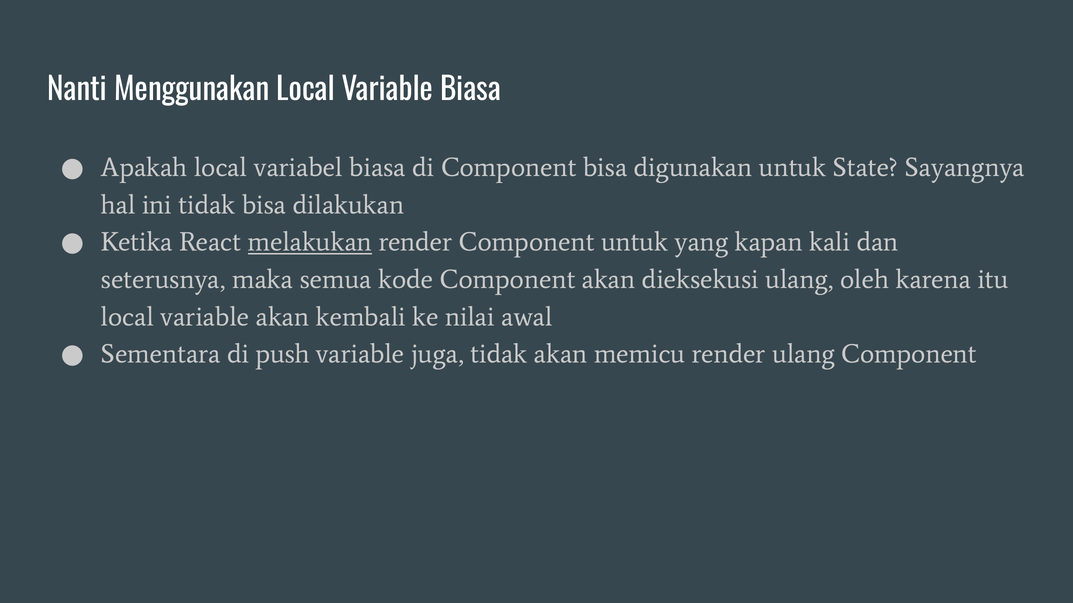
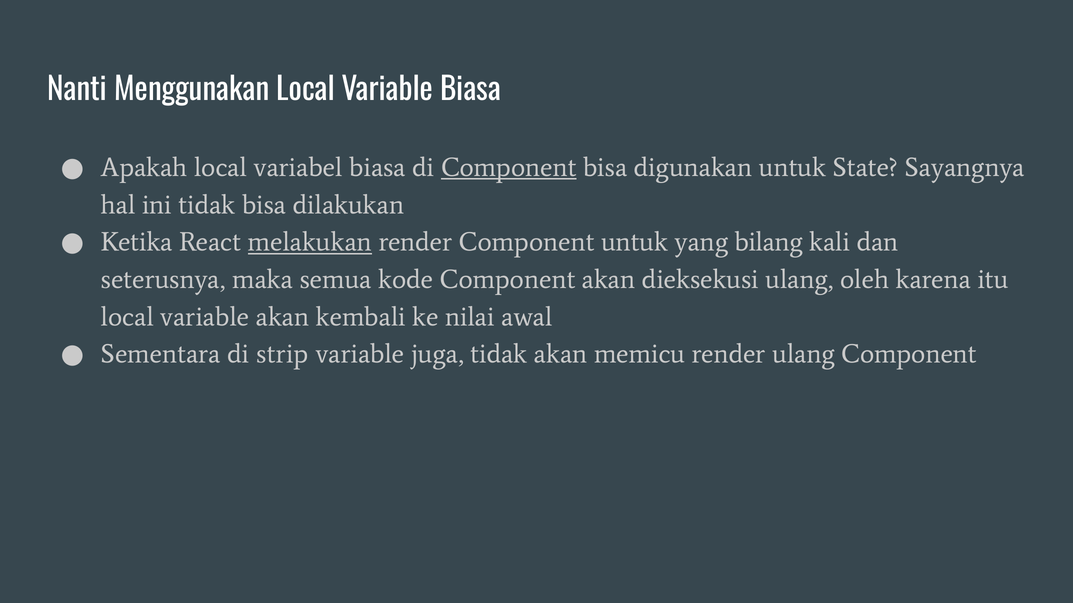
Component at (509, 168) underline: none -> present
kapan: kapan -> bilang
push: push -> strip
